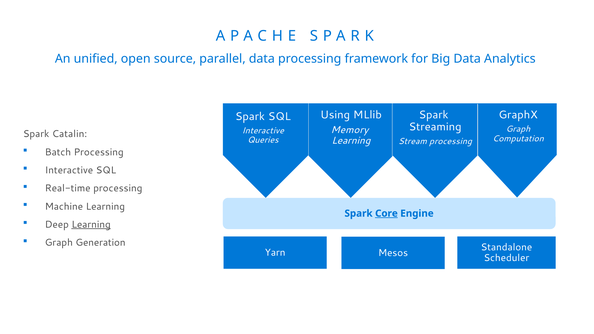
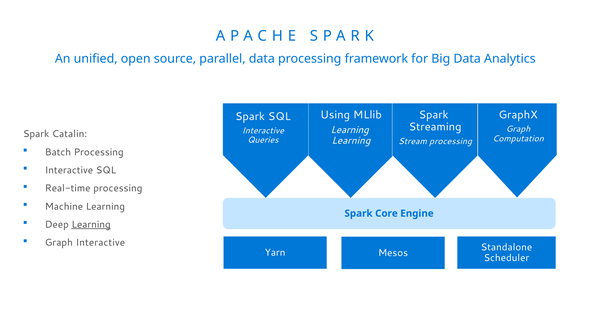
Memory at (350, 130): Memory -> Learning
Core underline: present -> none
Graph Generation: Generation -> Interactive
